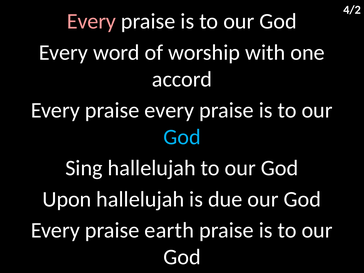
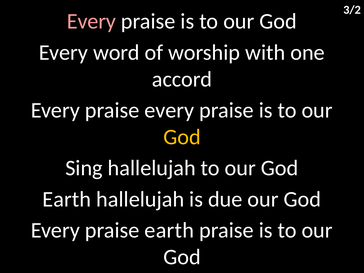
4/2: 4/2 -> 3/2
God at (182, 137) colour: light blue -> yellow
Upon at (67, 199): Upon -> Earth
